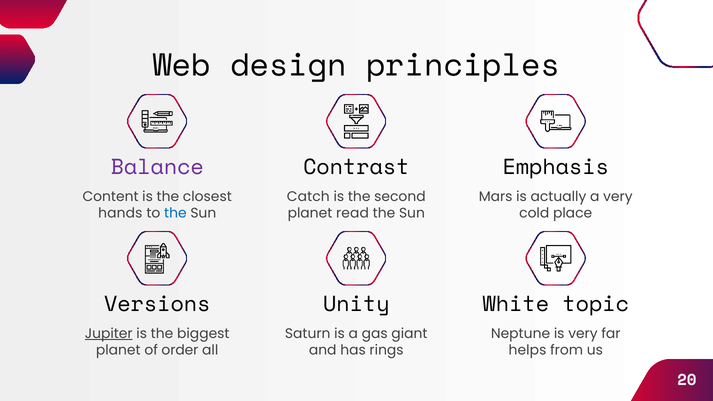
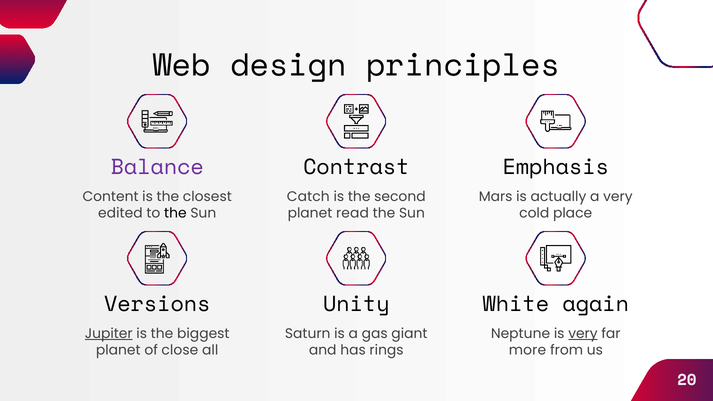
hands: hands -> edited
the at (175, 213) colour: blue -> black
topic: topic -> again
very at (583, 334) underline: none -> present
order: order -> close
helps: helps -> more
